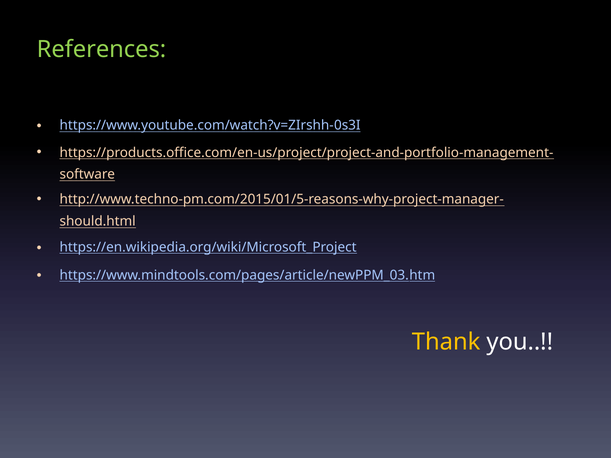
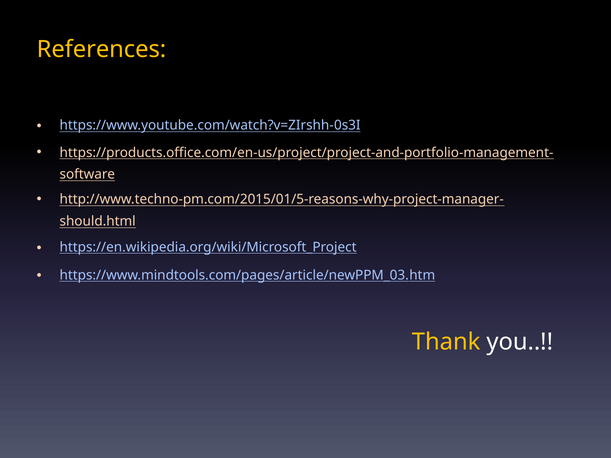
References colour: light green -> yellow
